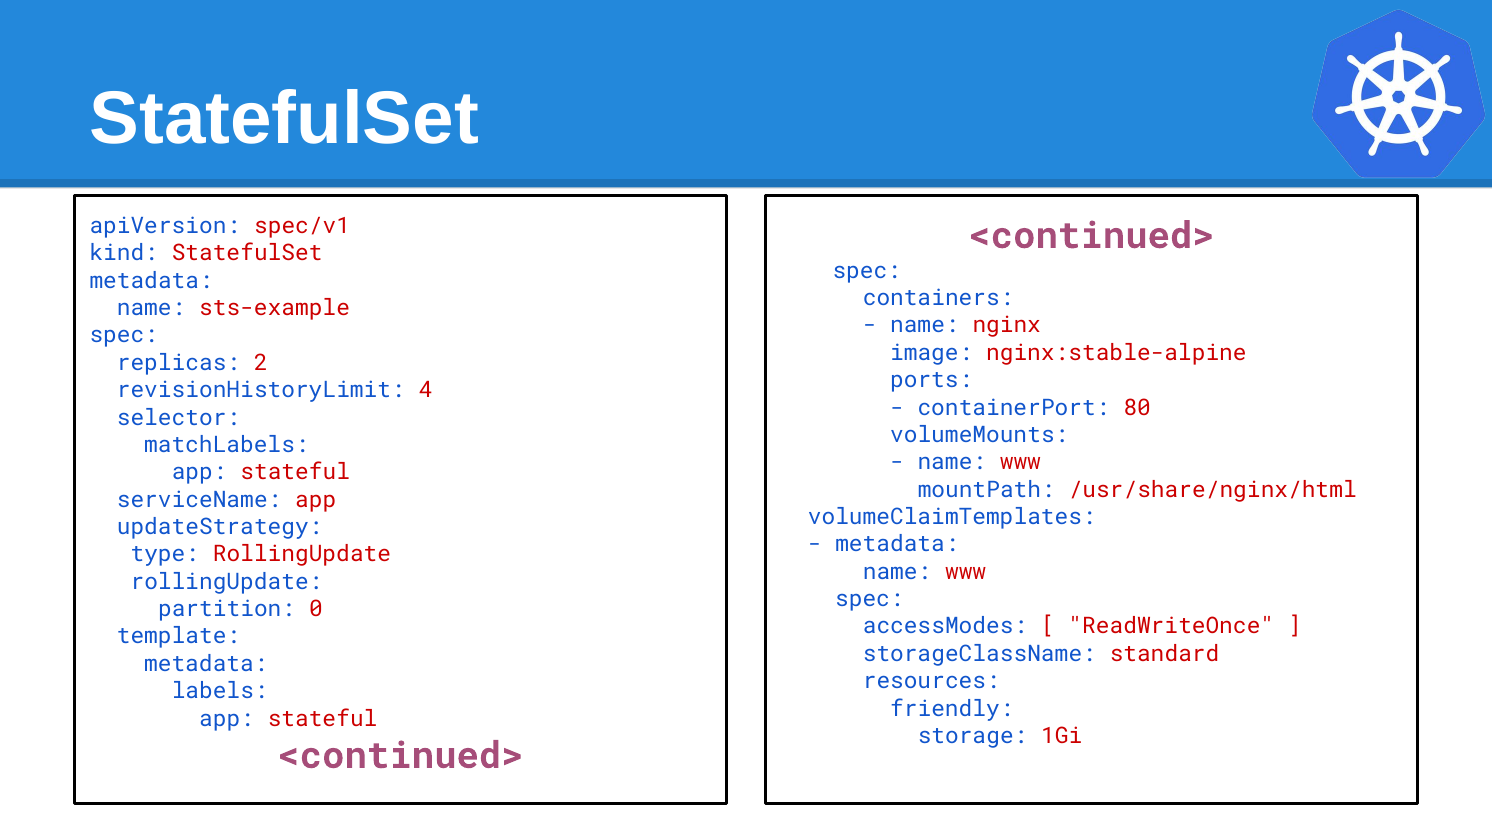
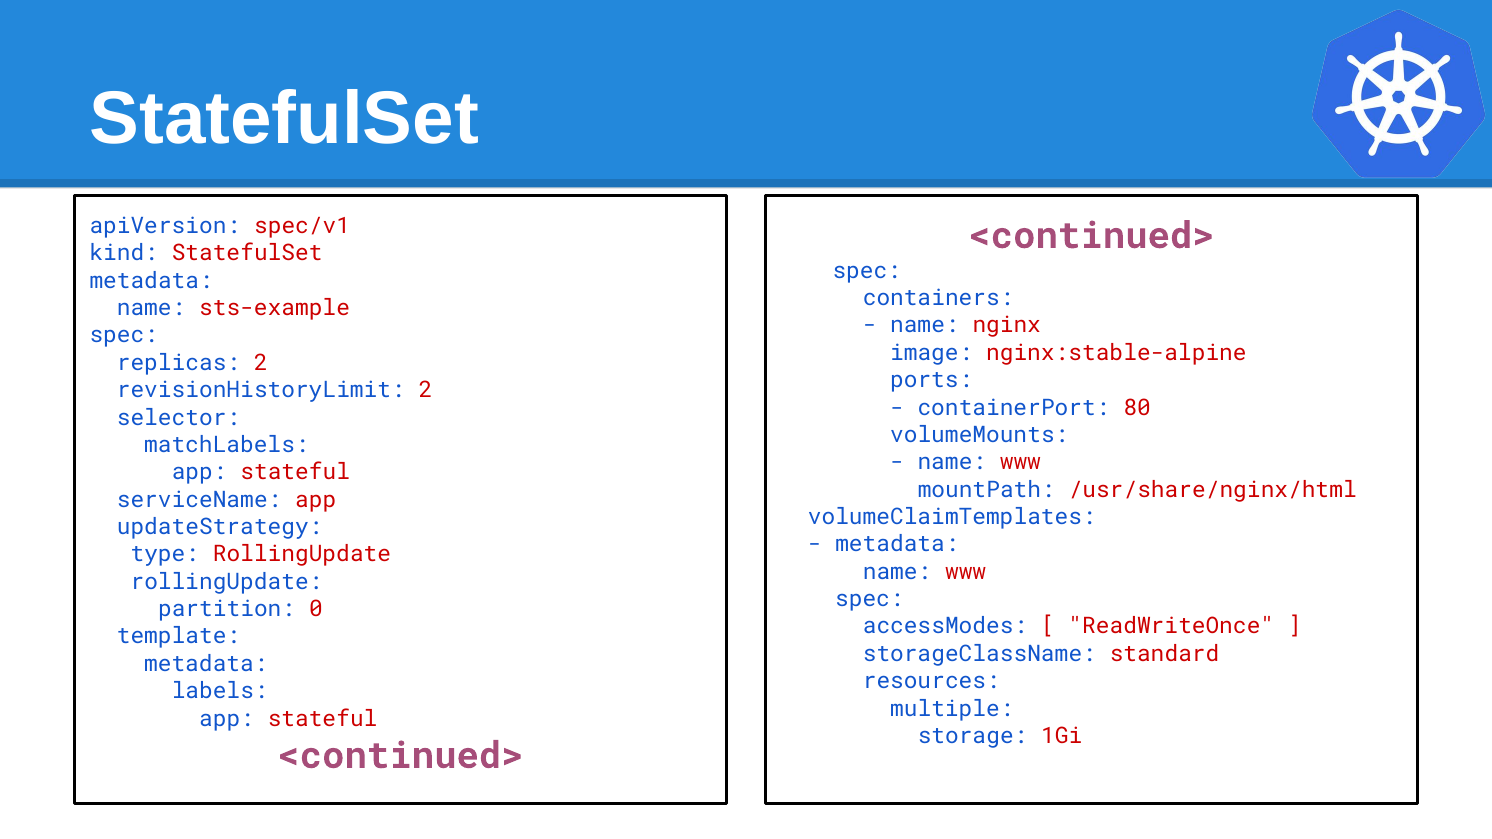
revisionHistoryLimit 4: 4 -> 2
friendly: friendly -> multiple
